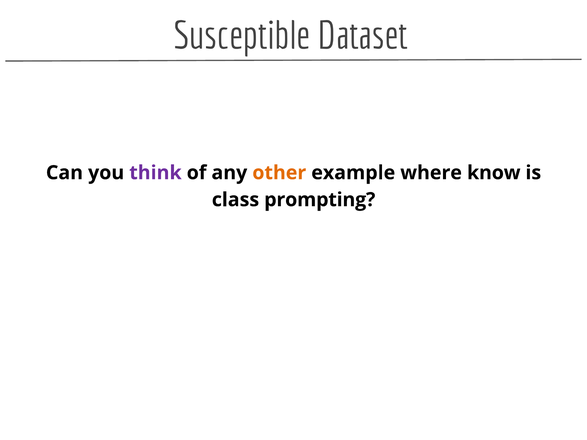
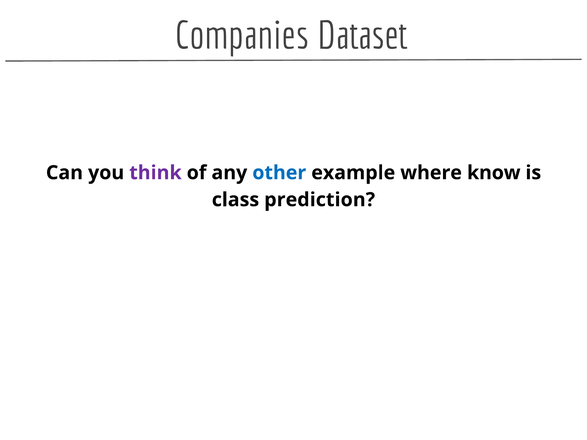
Susceptible: Susceptible -> Companies
other colour: orange -> blue
prompting: prompting -> prediction
